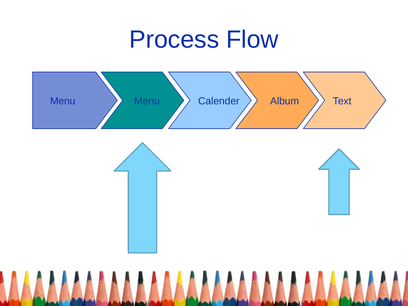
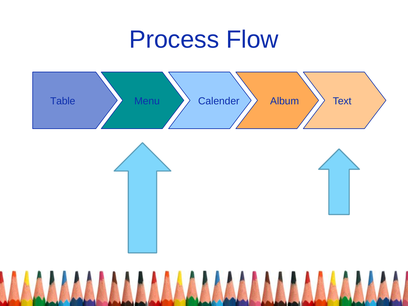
Menu at (63, 101): Menu -> Table
